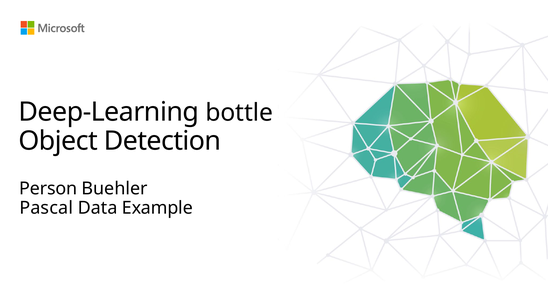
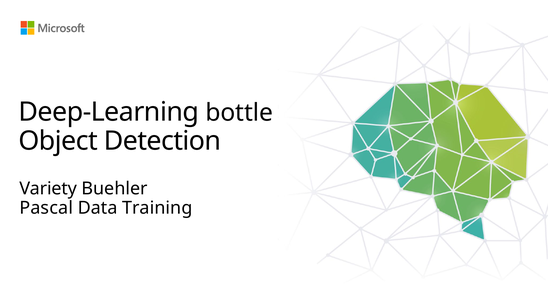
Person: Person -> Variety
Example: Example -> Training
